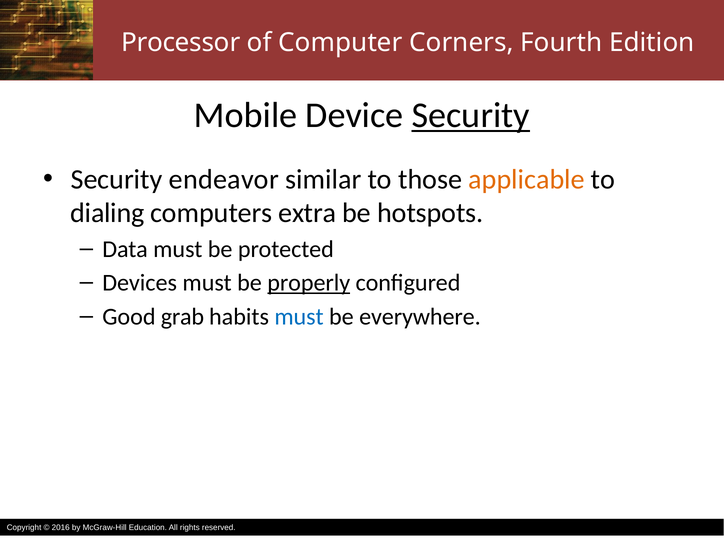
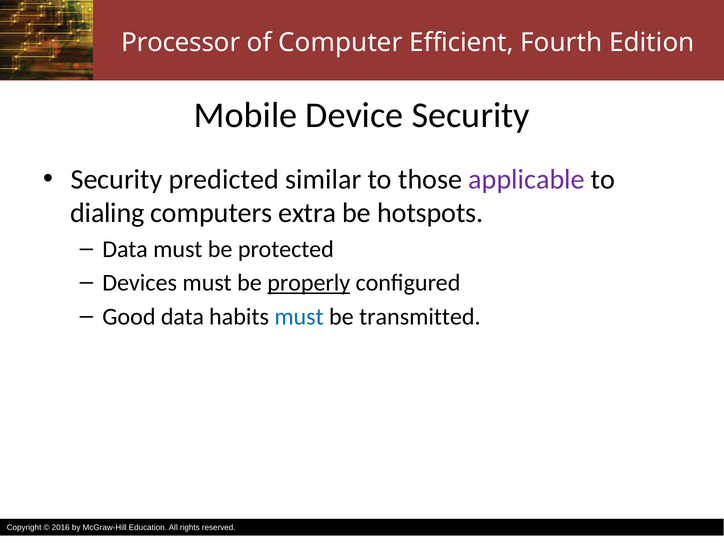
Corners: Corners -> Efficient
Security at (471, 115) underline: present -> none
endeavor: endeavor -> predicted
applicable colour: orange -> purple
Good grab: grab -> data
everywhere: everywhere -> transmitted
